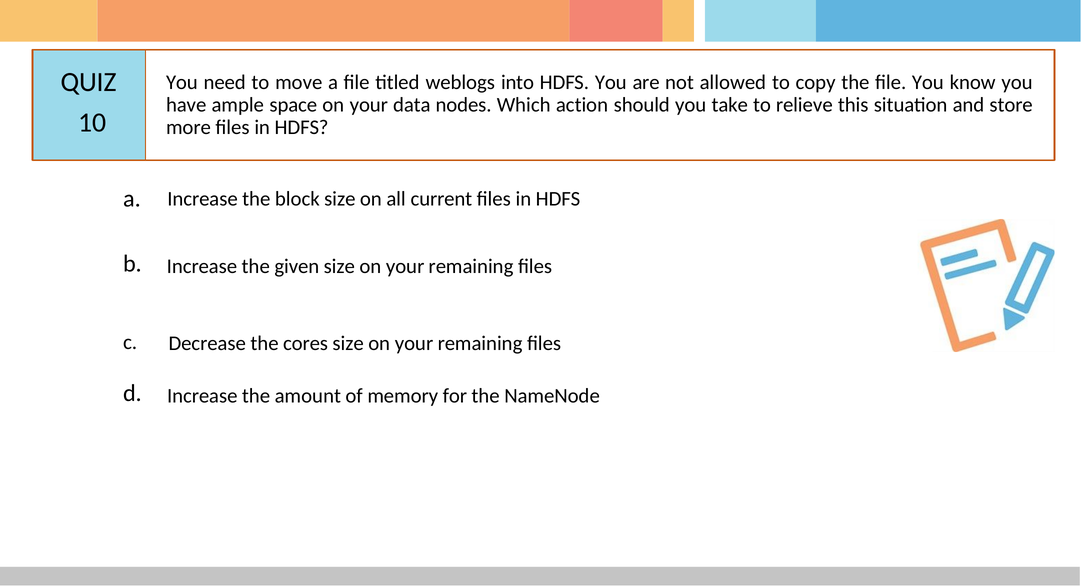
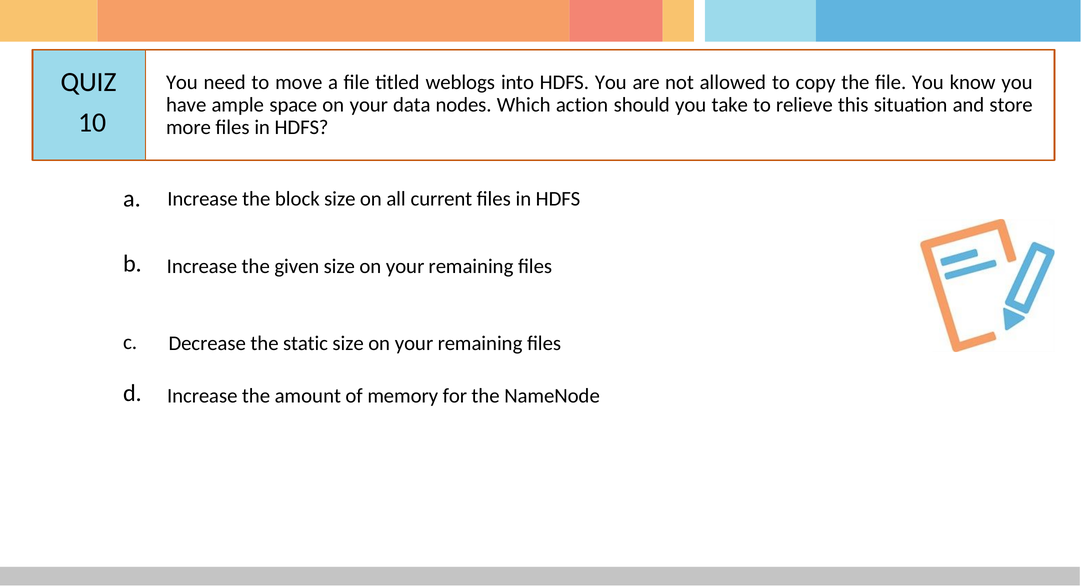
cores: cores -> static
